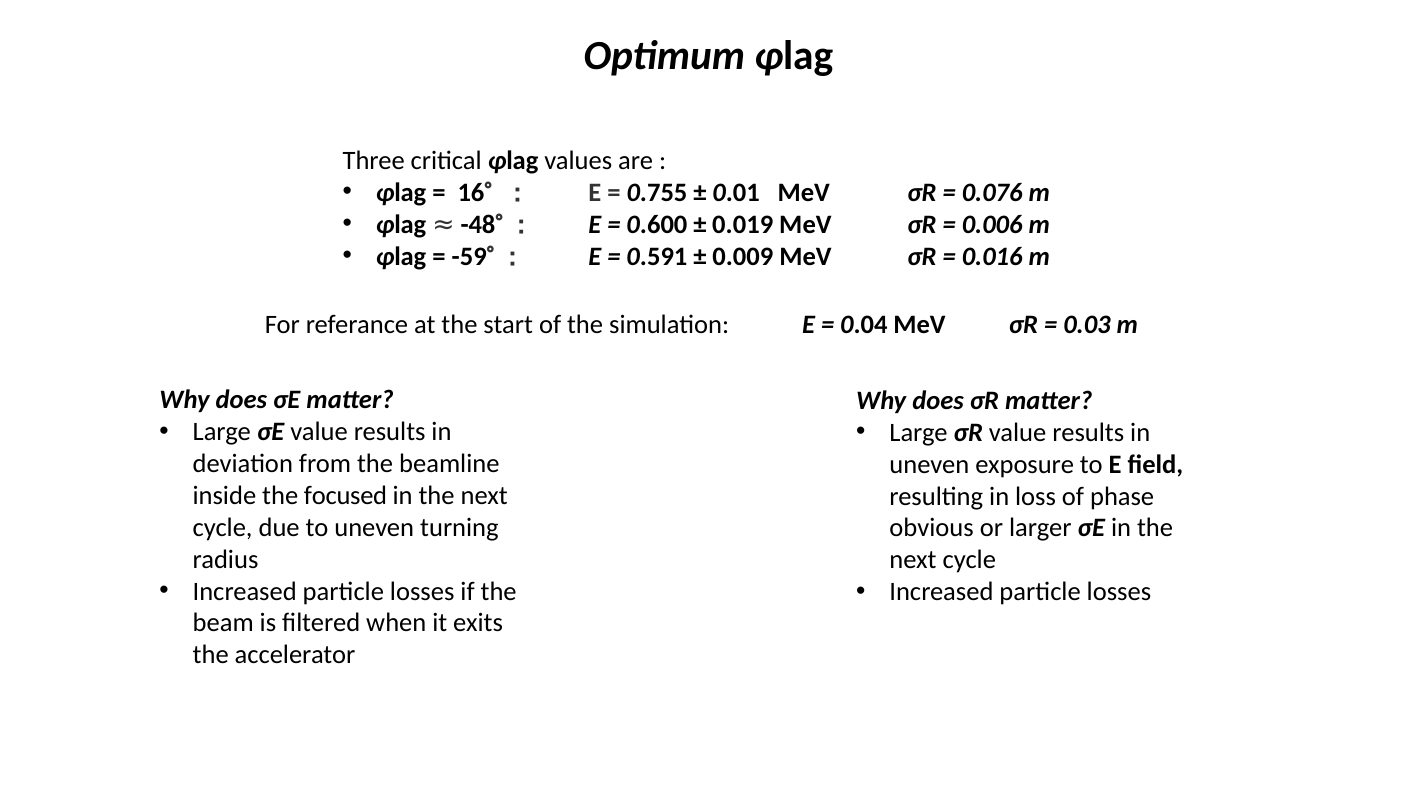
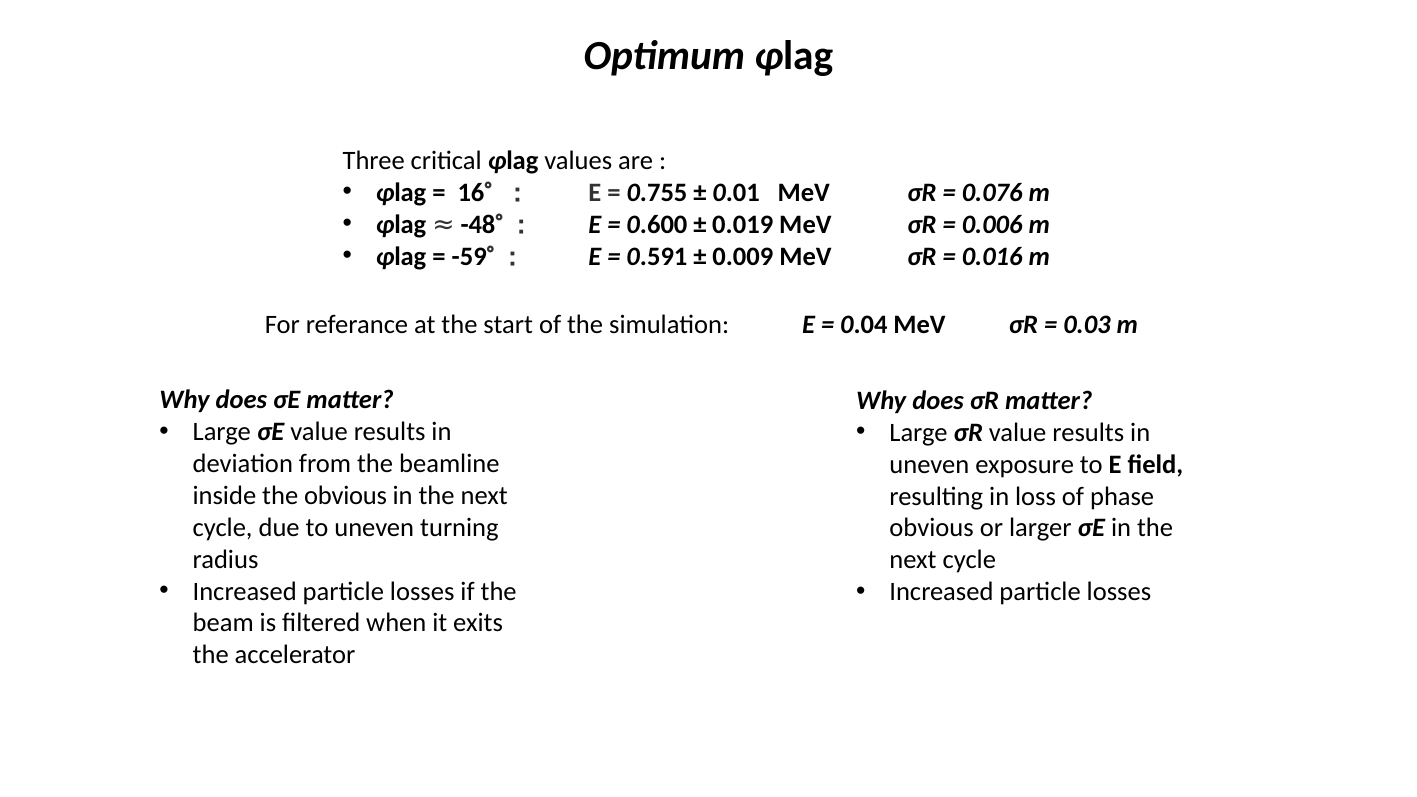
the focused: focused -> obvious
